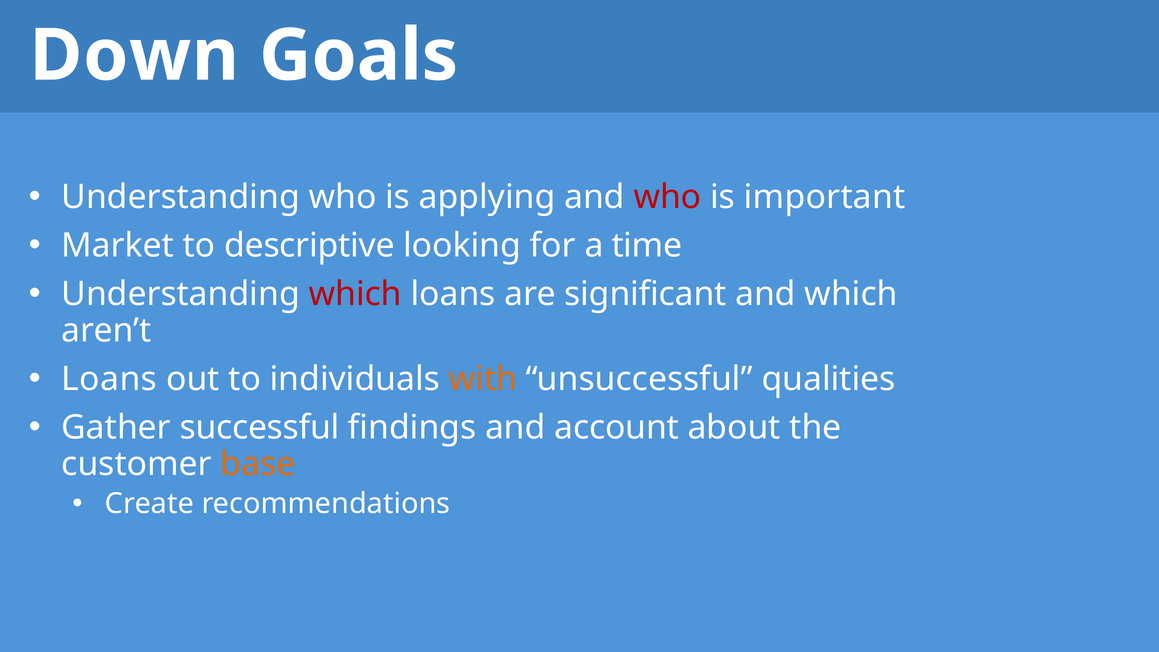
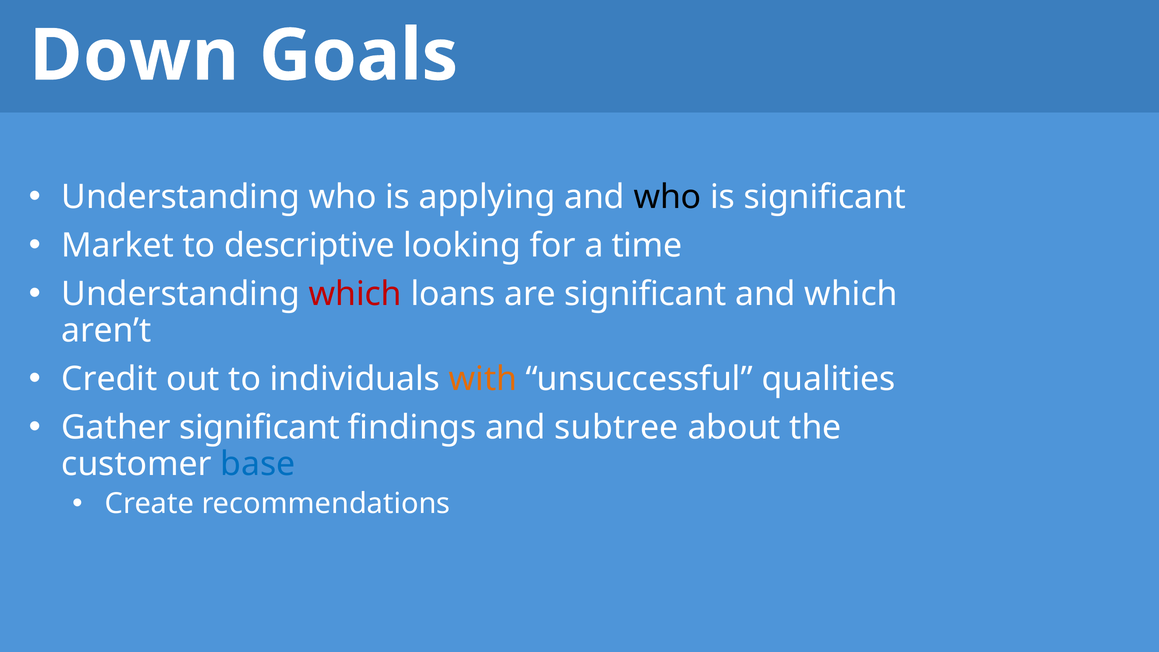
who at (667, 197) colour: red -> black
is important: important -> significant
Loans at (109, 379): Loans -> Credit
Gather successful: successful -> significant
account: account -> subtree
base colour: orange -> blue
